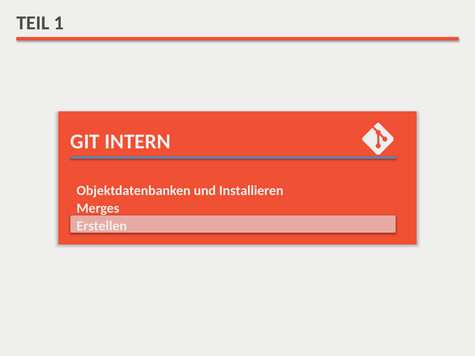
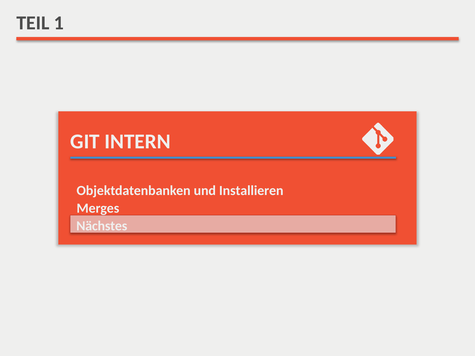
Erstellen: Erstellen -> Nächstes
